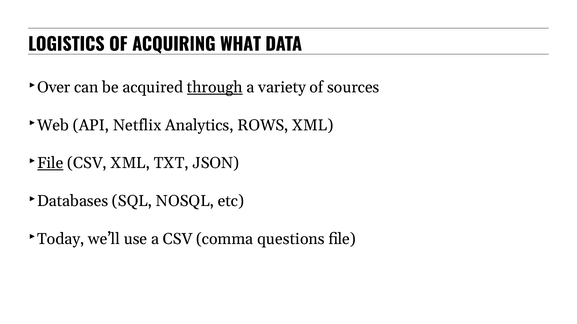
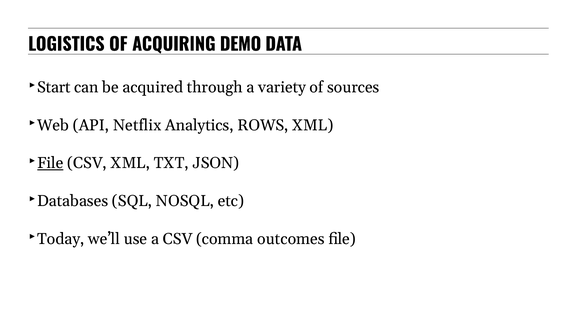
WHAT: WHAT -> DEMO
Over: Over -> Start
through underline: present -> none
questions: questions -> outcomes
